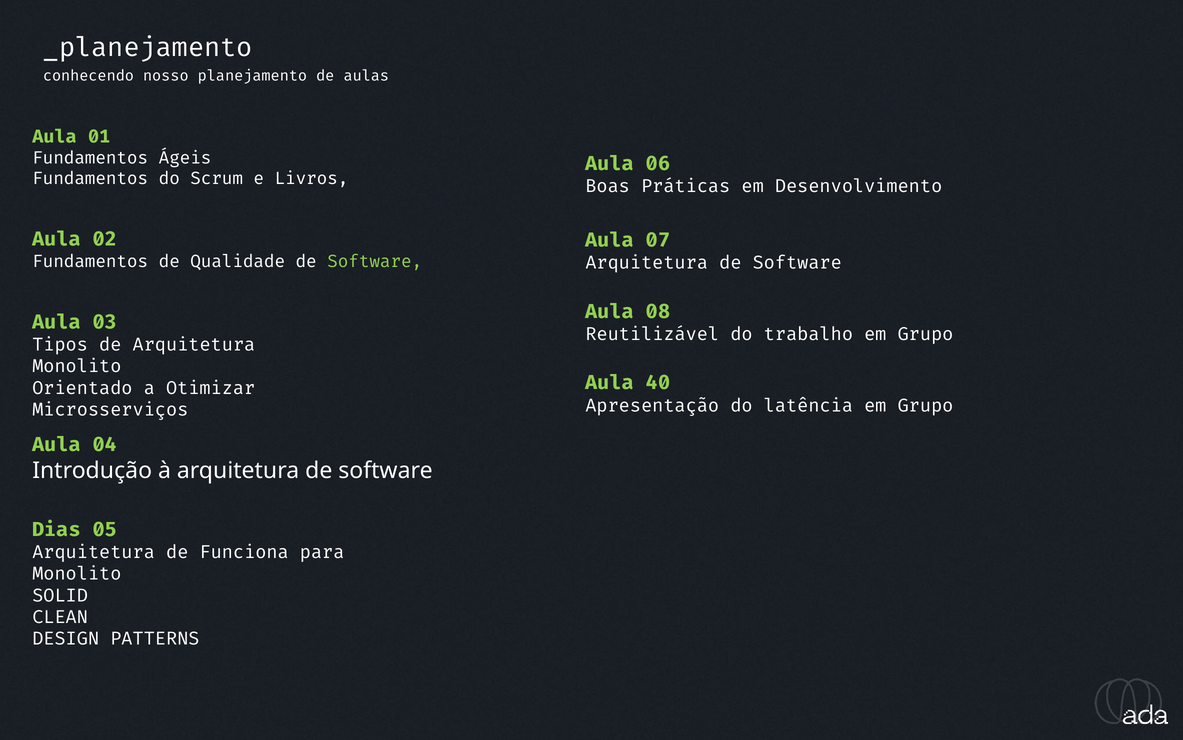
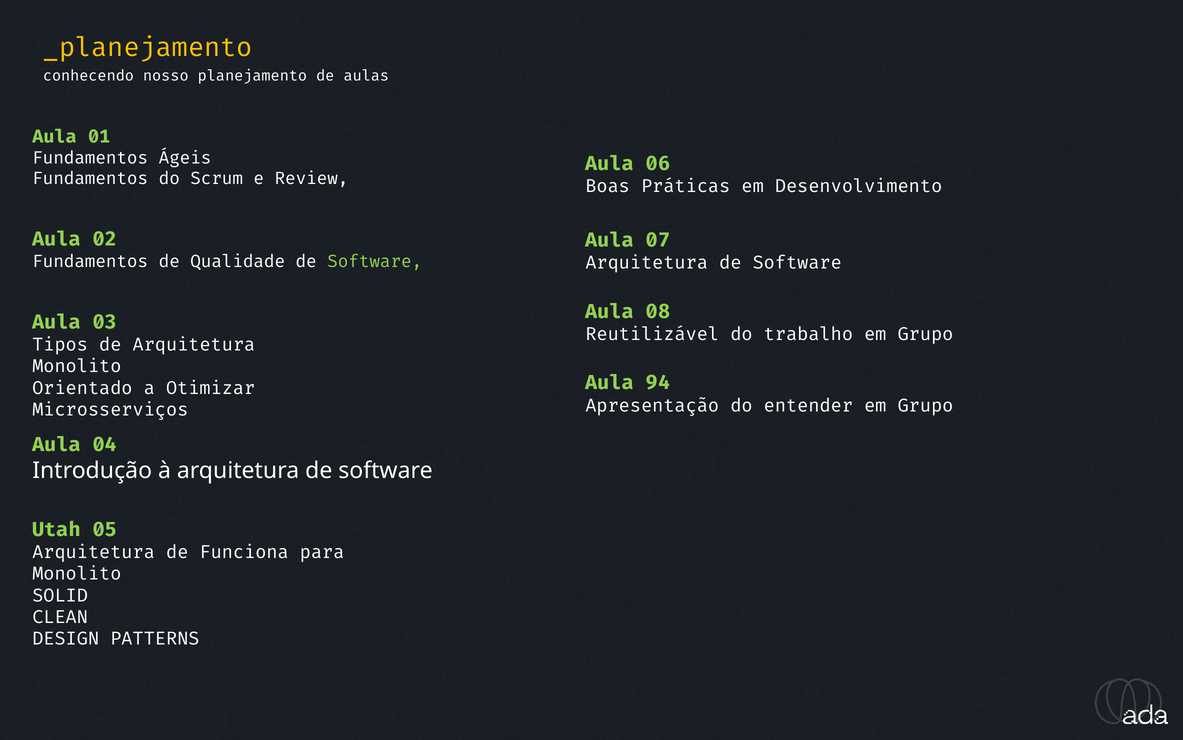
_planejamento colour: white -> yellow
Livros: Livros -> Review
40: 40 -> 94
latência: latência -> entender
Dias: Dias -> Utah
